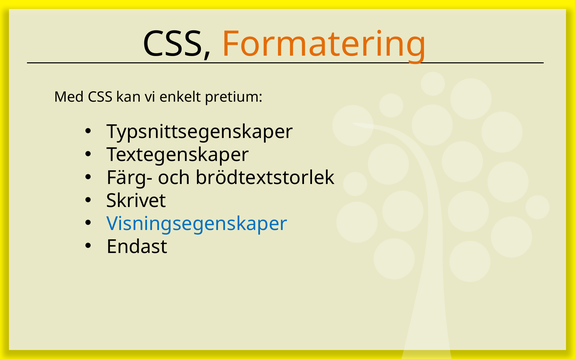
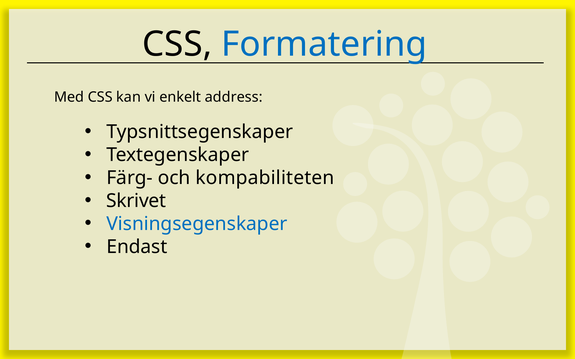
Formatering colour: orange -> blue
pretium: pretium -> address
brödtextstorlek: brödtextstorlek -> kompabiliteten
